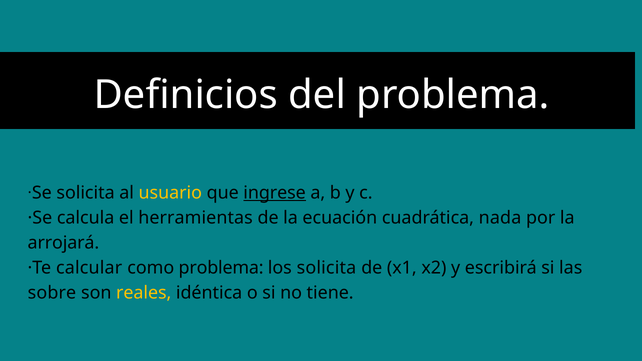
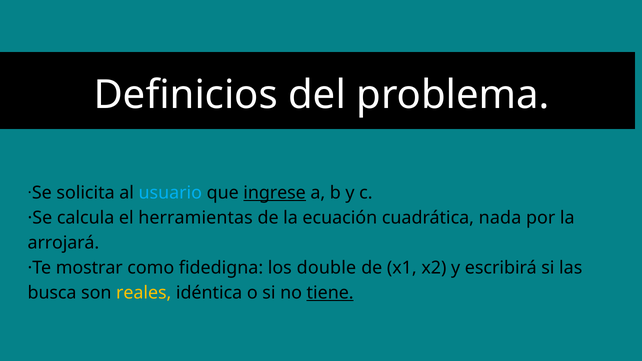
usuario colour: yellow -> light blue
calcular: calcular -> mostrar
como problema: problema -> fidedigna
los solicita: solicita -> double
sobre: sobre -> busca
tiene underline: none -> present
